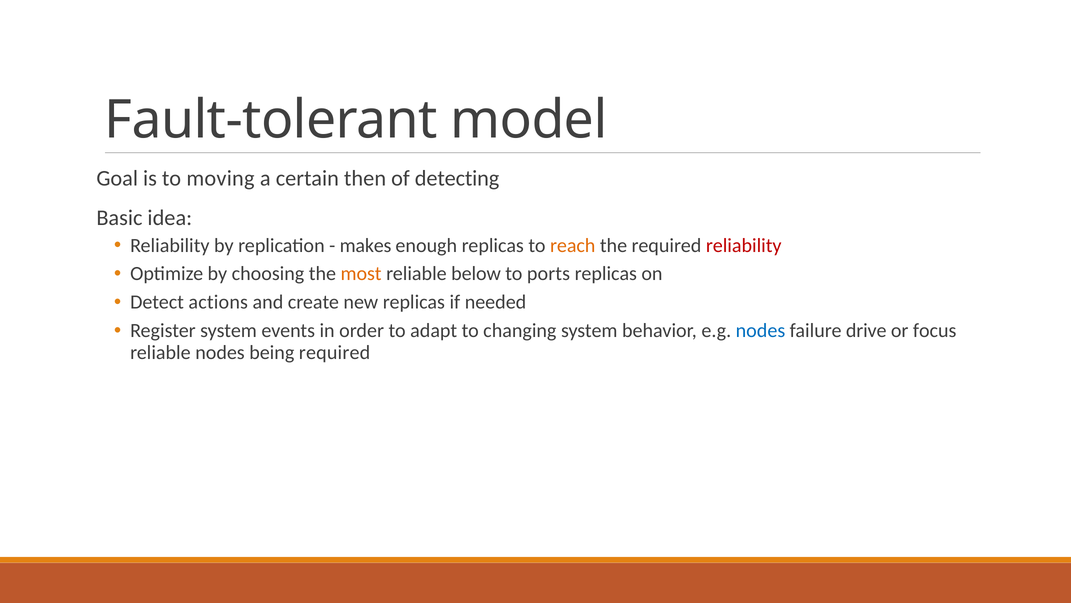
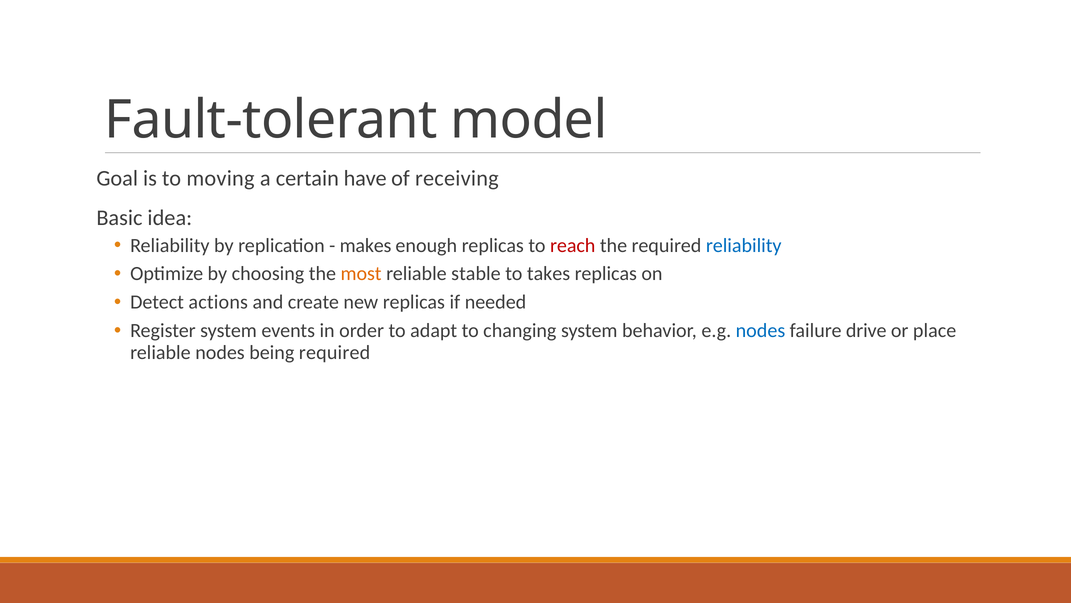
then: then -> have
detecting: detecting -> receiving
reach colour: orange -> red
reliability at (744, 245) colour: red -> blue
below: below -> stable
ports: ports -> takes
focus: focus -> place
